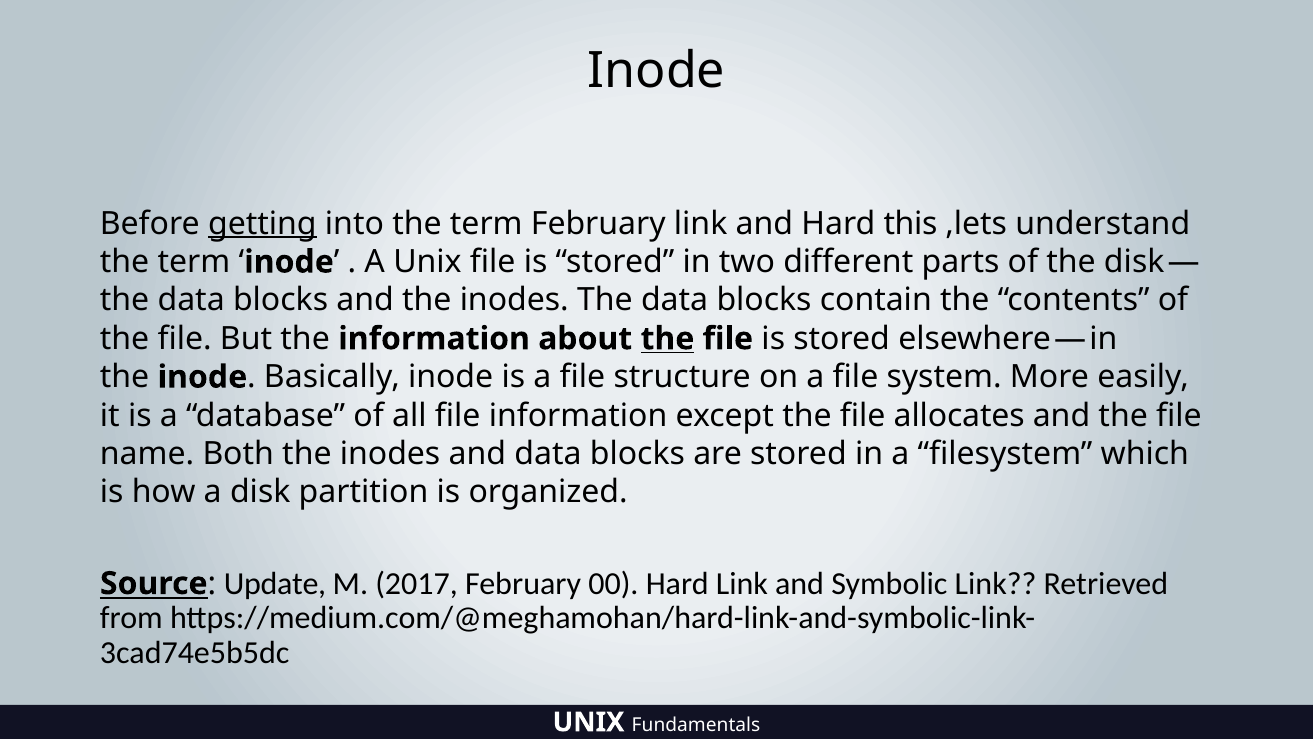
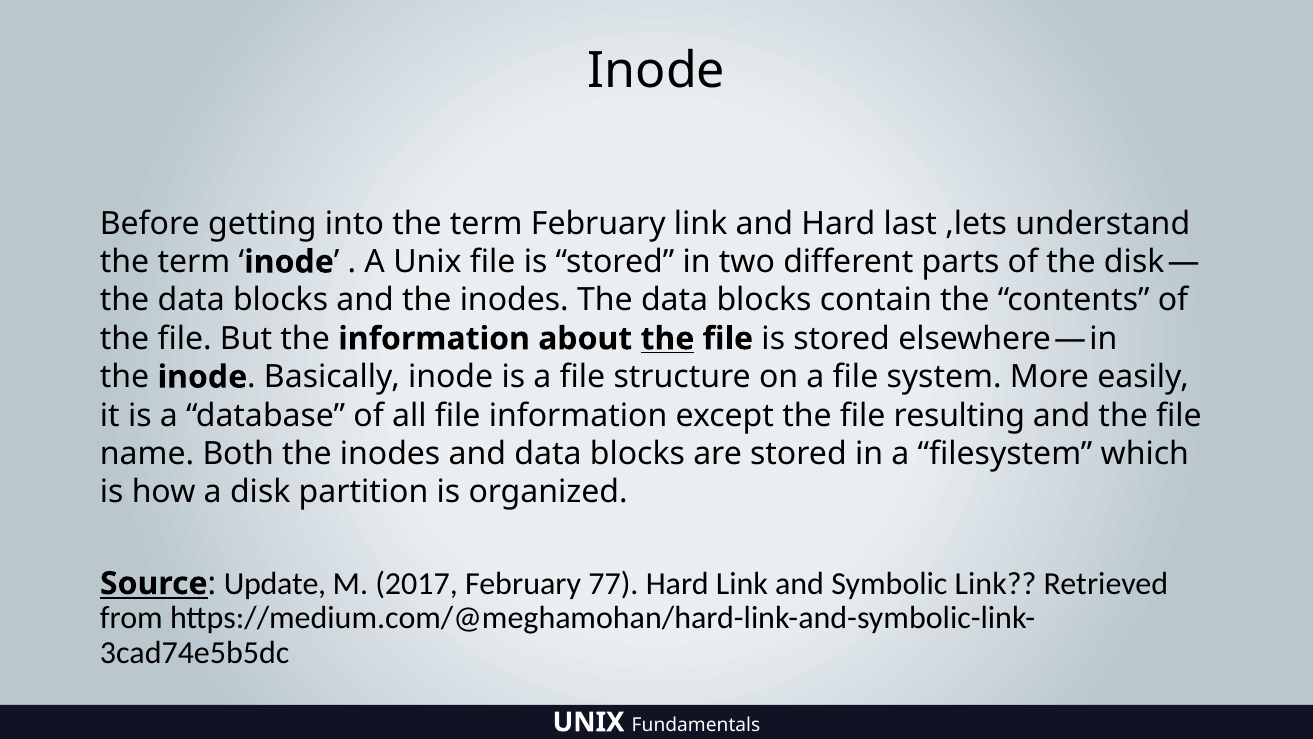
getting underline: present -> none
this: this -> last
allocates: allocates -> resulting
00: 00 -> 77
